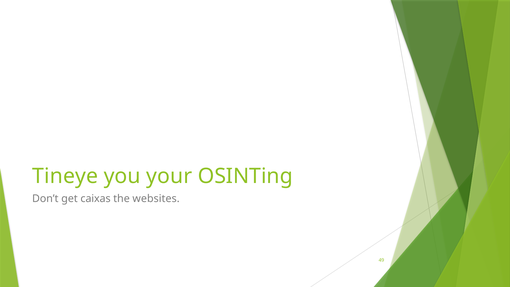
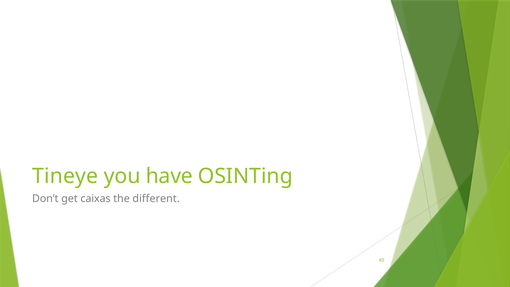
your: your -> have
websites: websites -> different
